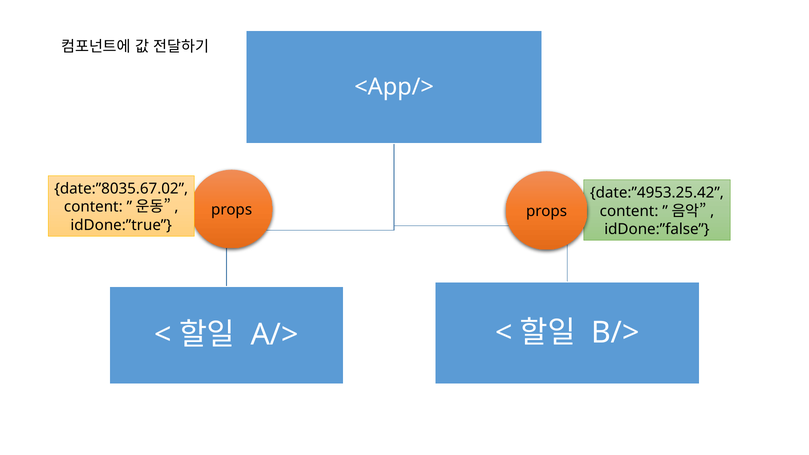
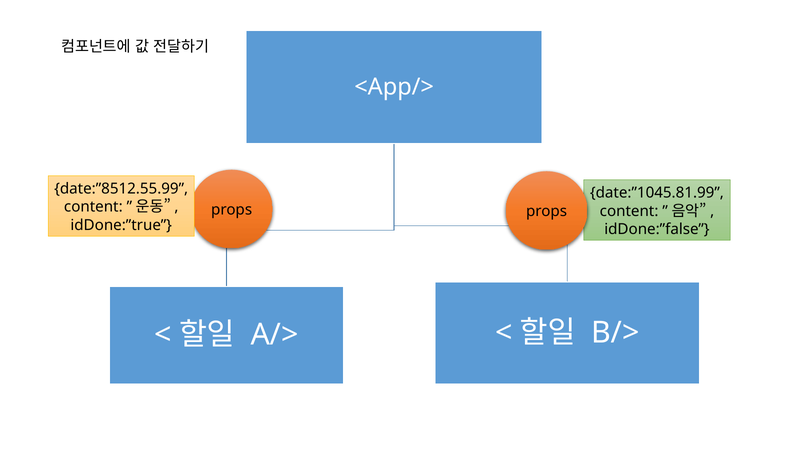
date:”8035.67.02: date:”8035.67.02 -> date:”8512.55.99
date:”4953.25.42: date:”4953.25.42 -> date:”1045.81.99
